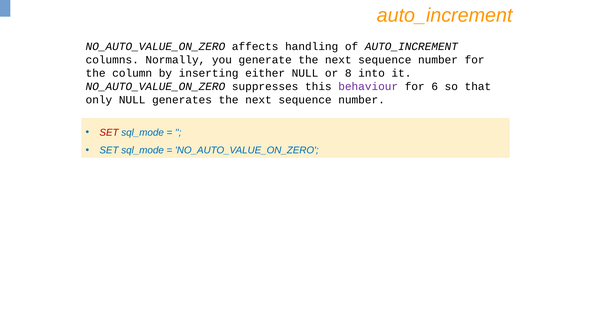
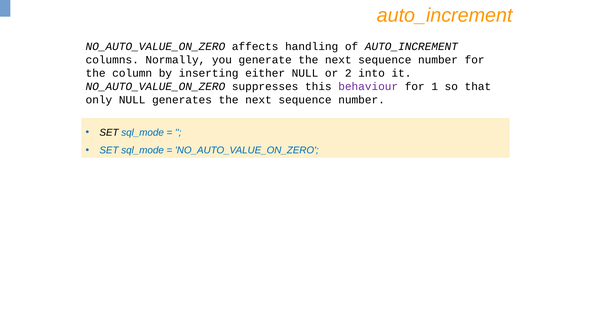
8: 8 -> 2
6: 6 -> 1
SET at (109, 132) colour: red -> black
